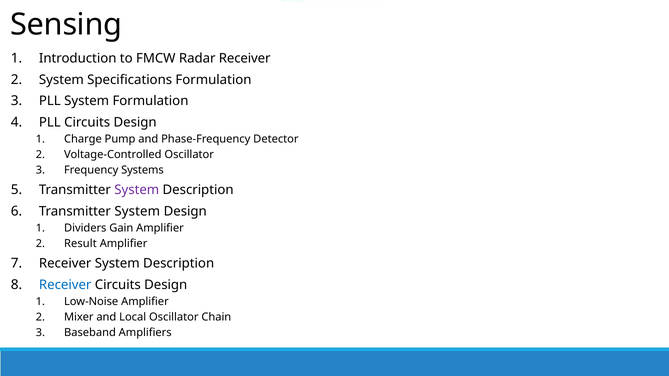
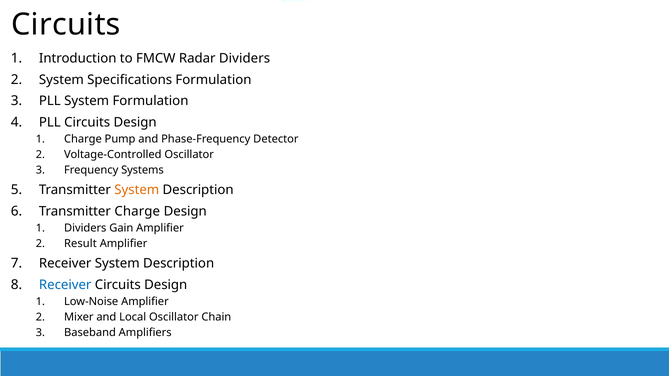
Sensing at (66, 25): Sensing -> Circuits
Radar Receiver: Receiver -> Dividers
System at (137, 190) colour: purple -> orange
System at (137, 211): System -> Charge
